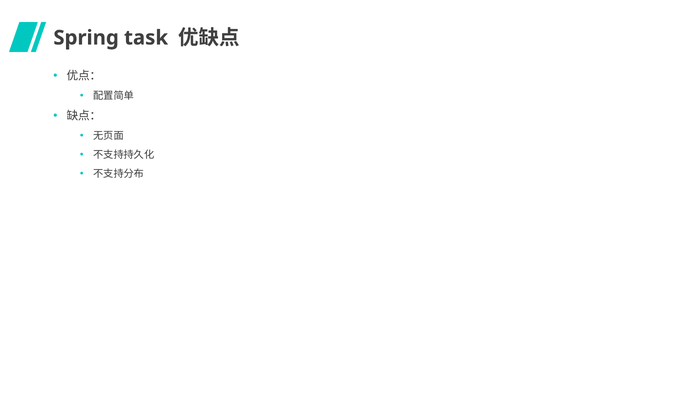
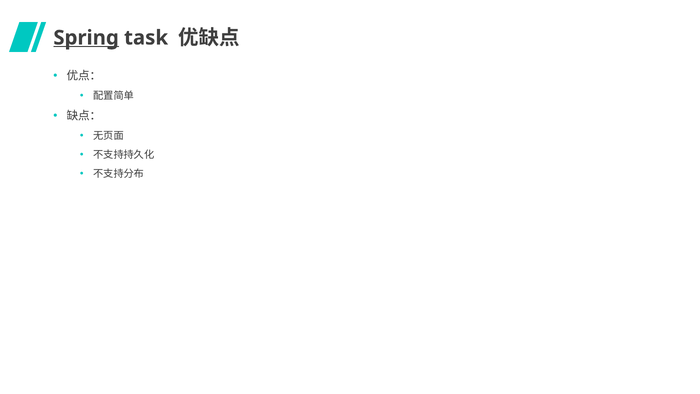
Spring underline: none -> present
